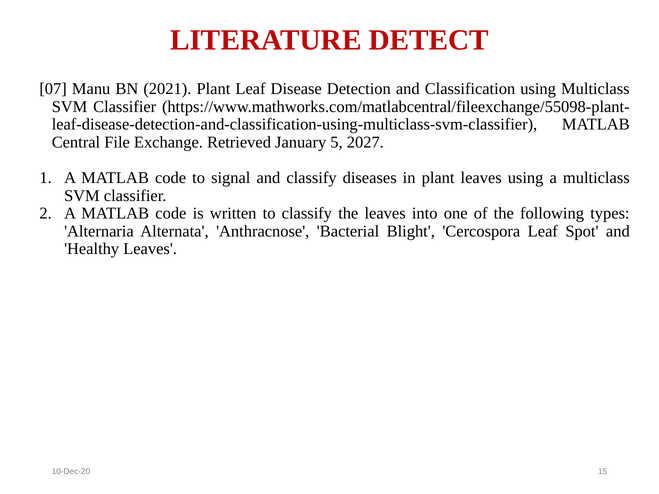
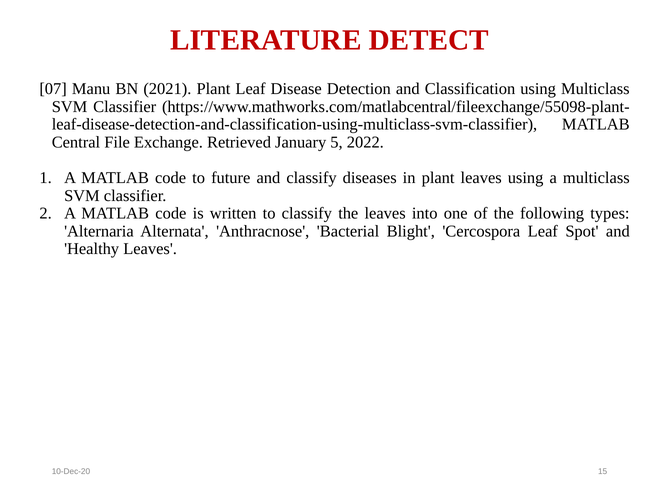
2027: 2027 -> 2022
signal: signal -> future
